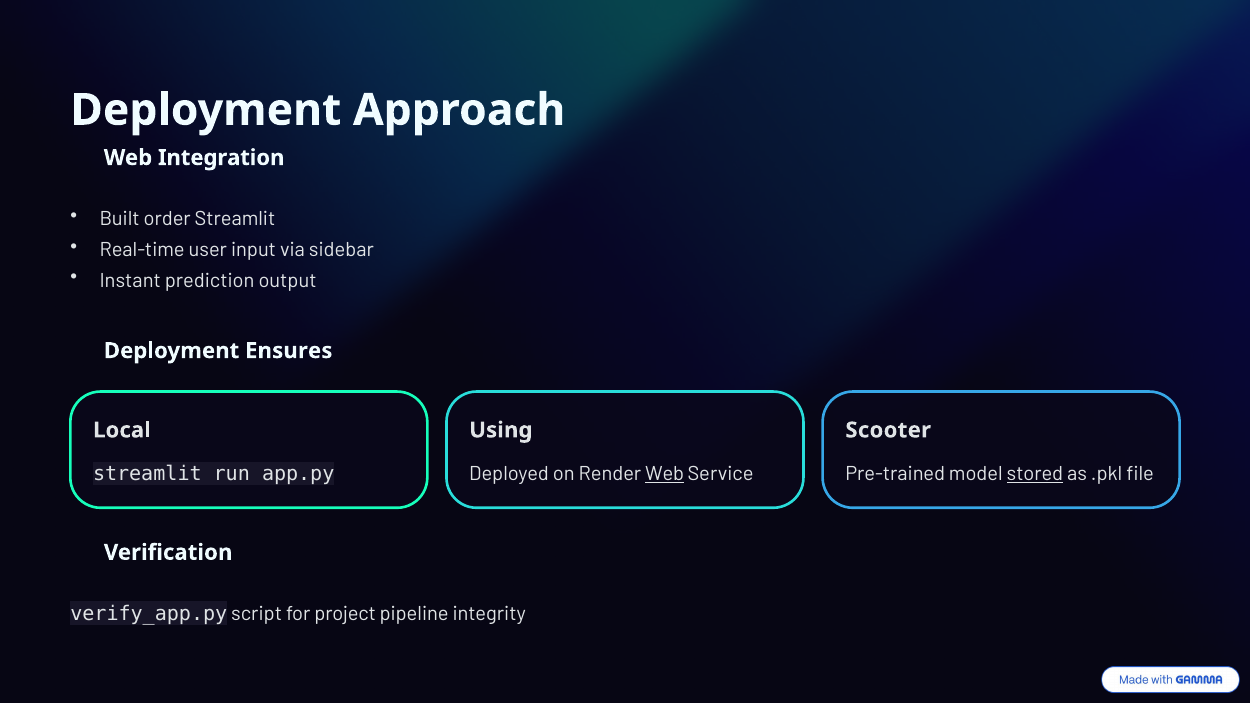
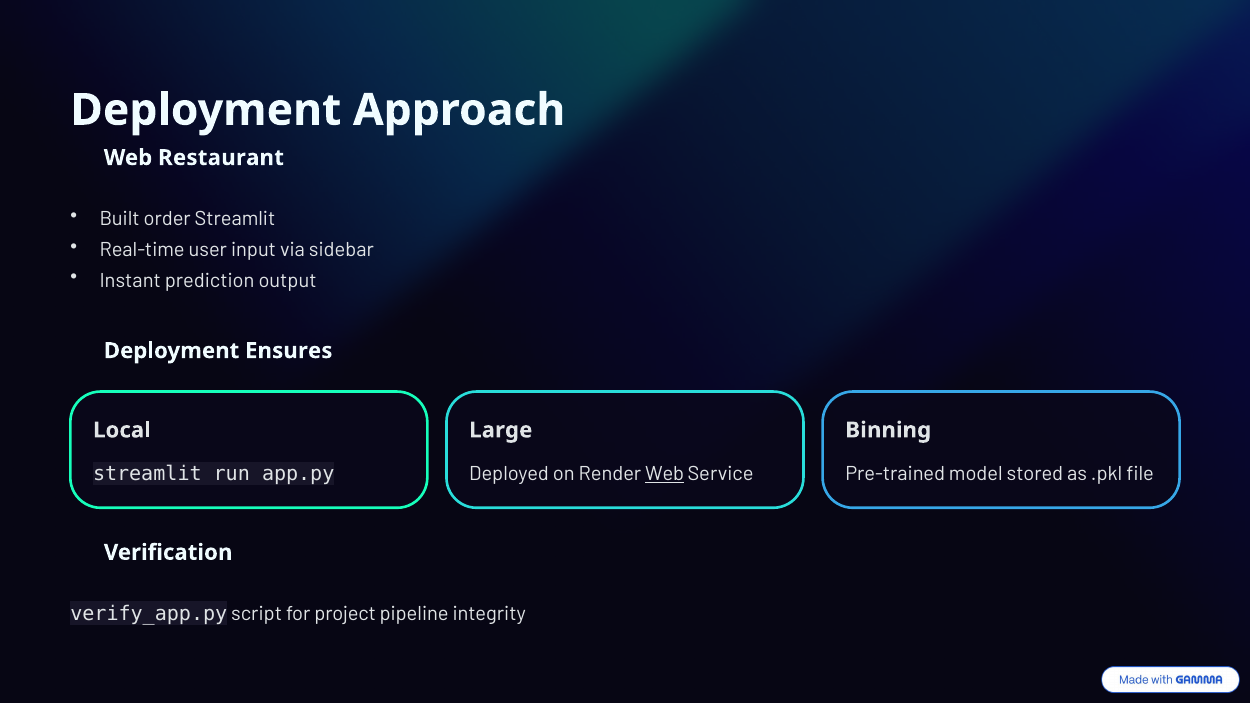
Integration: Integration -> Restaurant
Using: Using -> Large
Scooter: Scooter -> Binning
stored underline: present -> none
